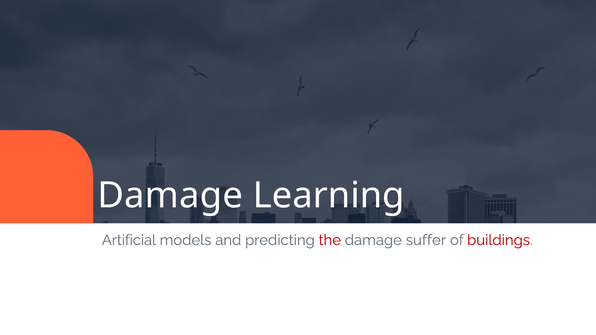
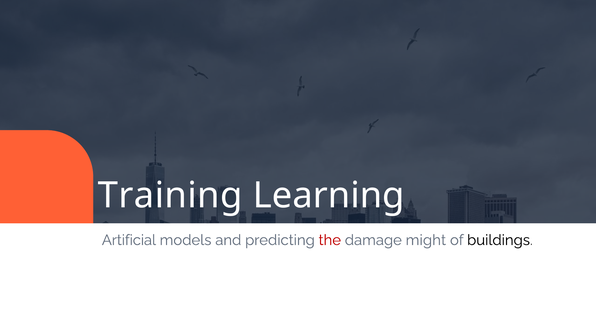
Damage at (170, 196): Damage -> Training
suffer: suffer -> might
buildings colour: red -> black
